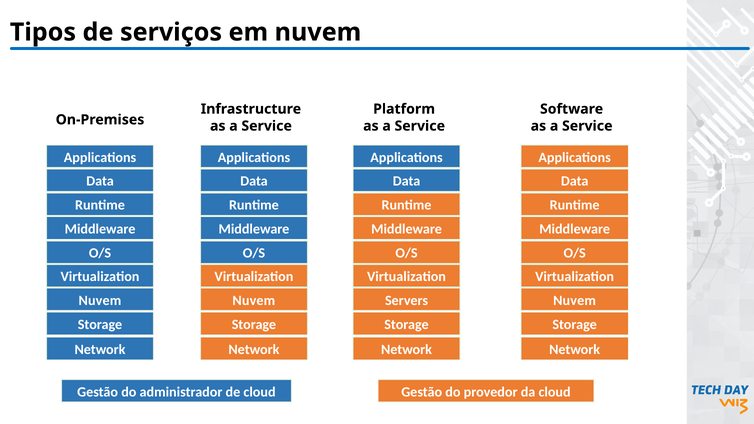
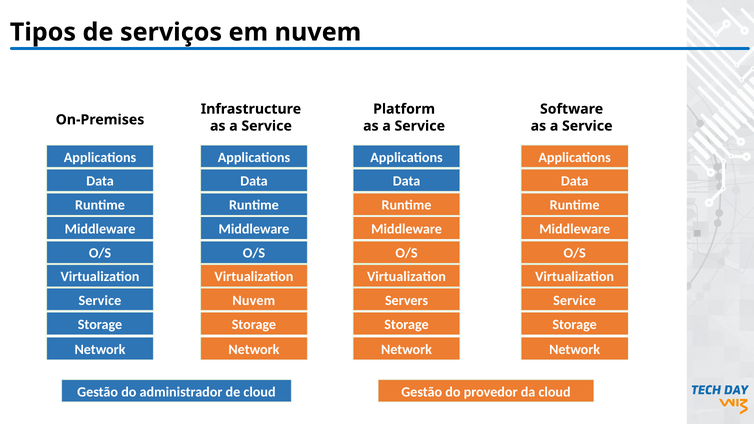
Nuvem at (100, 300): Nuvem -> Service
Nuvem at (575, 300): Nuvem -> Service
